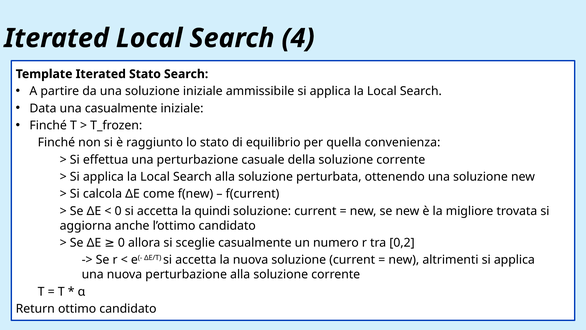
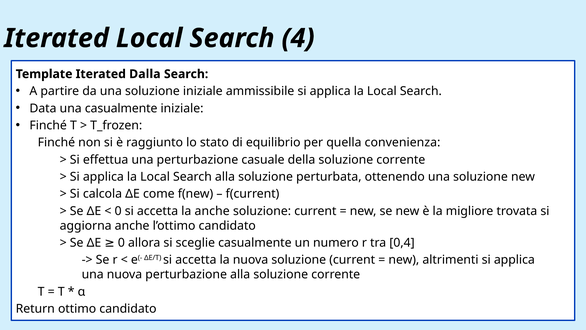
Iterated Stato: Stato -> Dalla
la quindi: quindi -> anche
0,2: 0,2 -> 0,4
